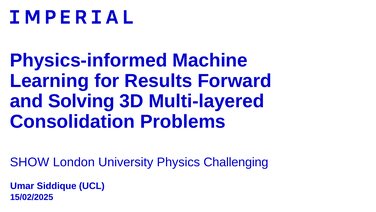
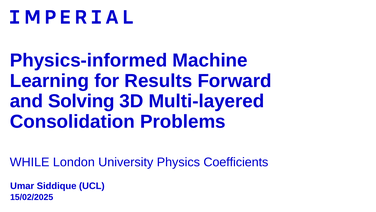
SHOW: SHOW -> WHILE
Challenging: Challenging -> Coefficients
